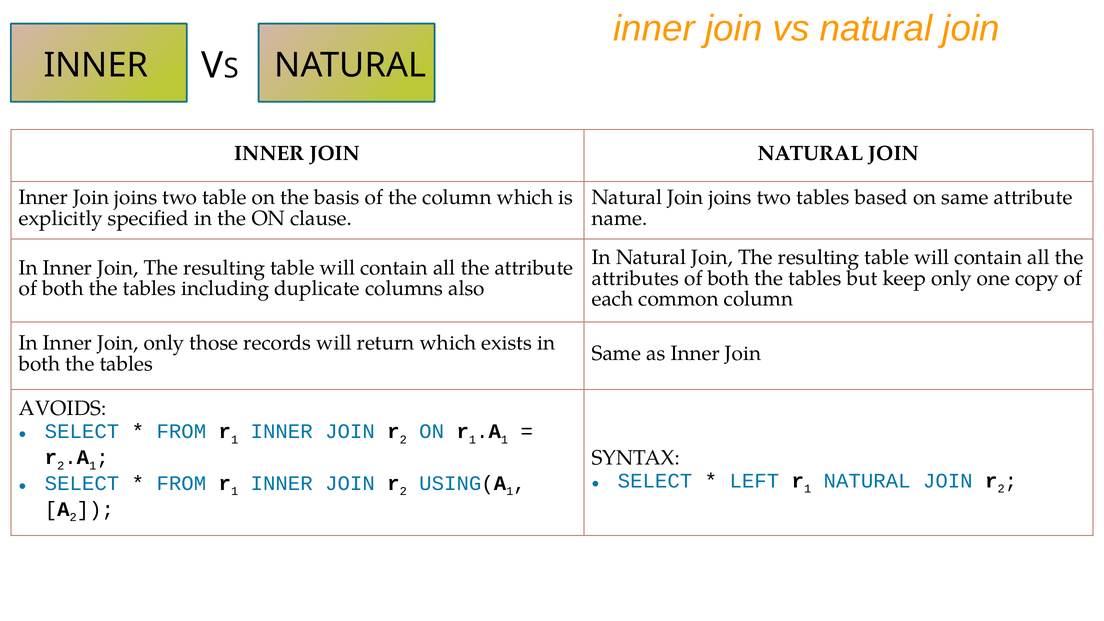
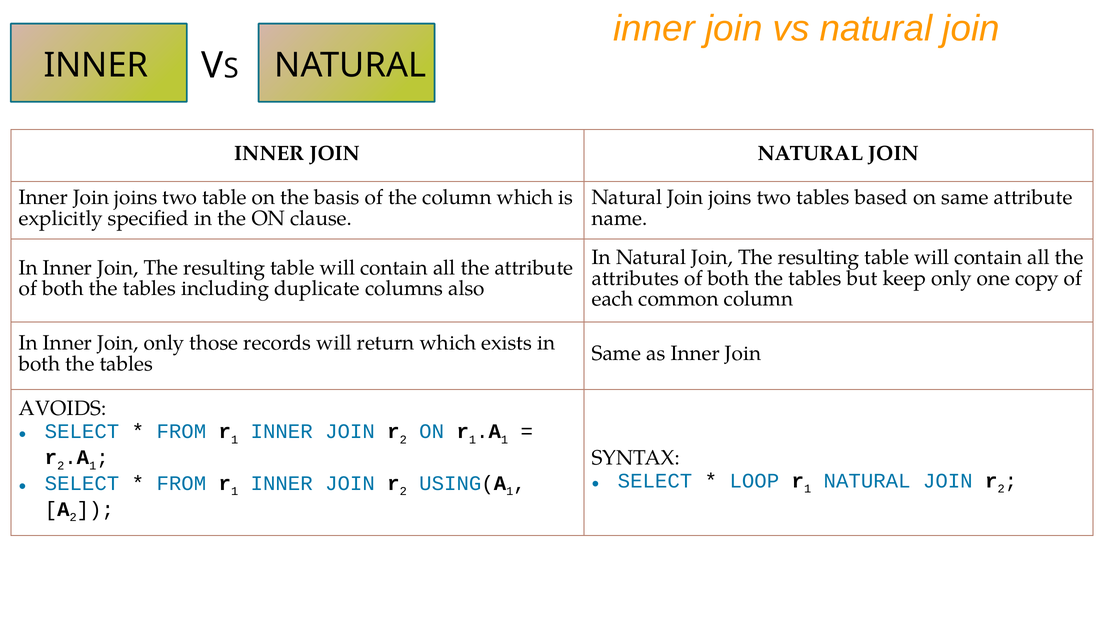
LEFT: LEFT -> LOOP
